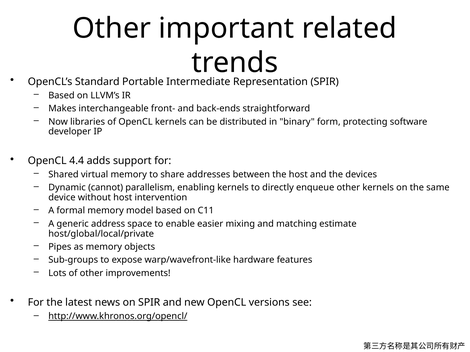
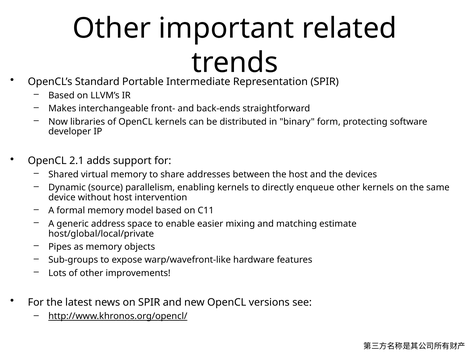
4.4: 4.4 -> 2.1
cannot: cannot -> source
